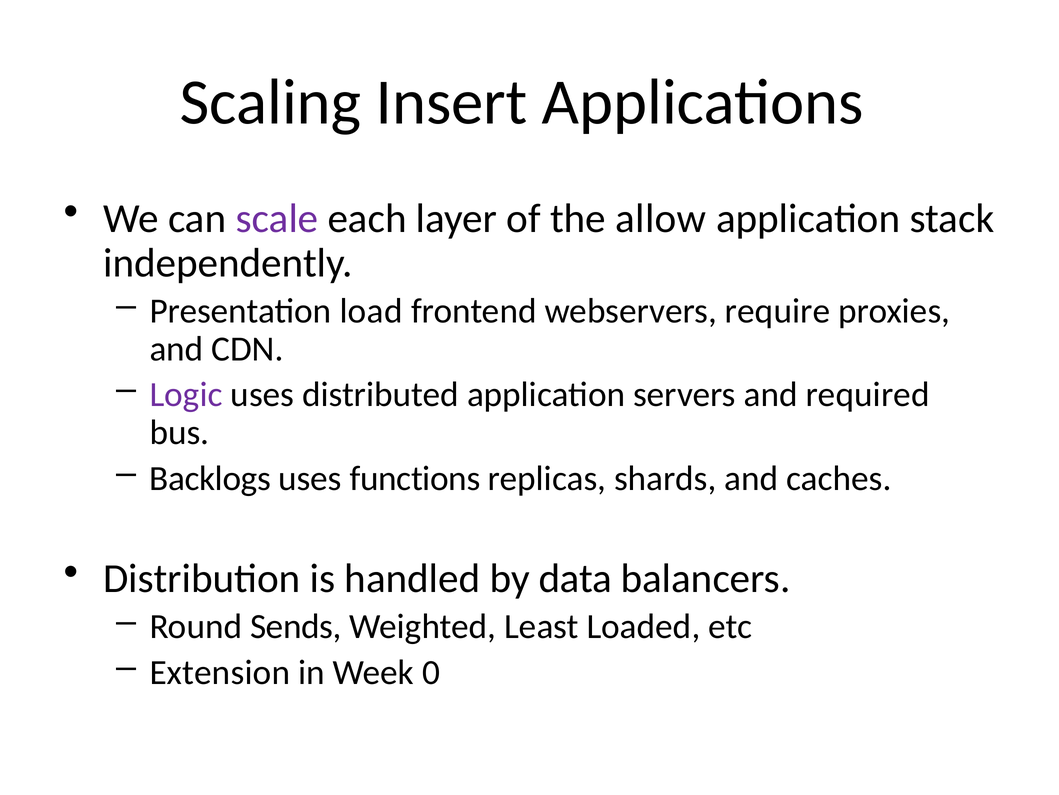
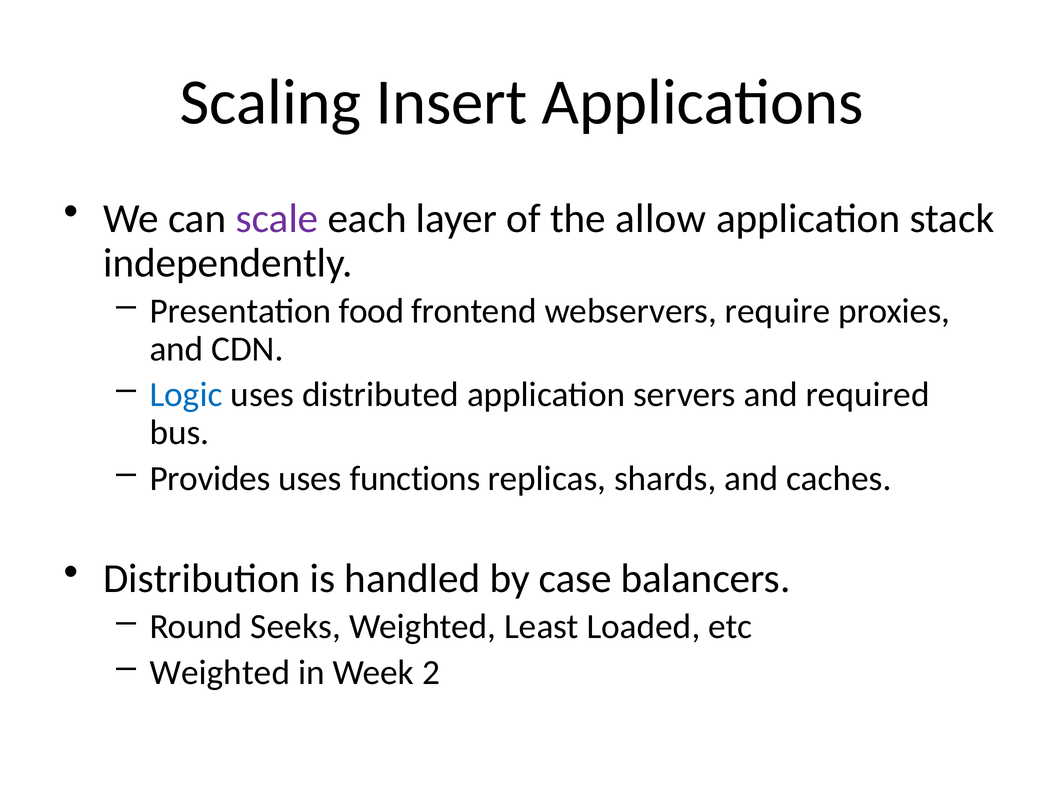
load: load -> food
Logic colour: purple -> blue
Backlogs: Backlogs -> Provides
data: data -> case
Sends: Sends -> Seeks
Extension at (220, 672): Extension -> Weighted
0: 0 -> 2
